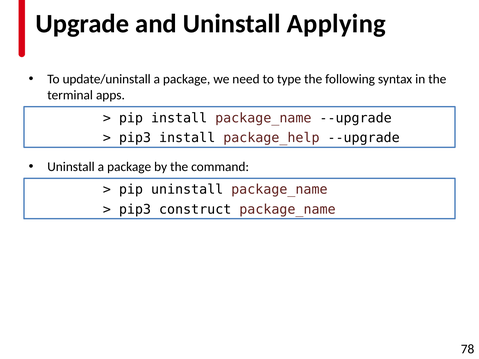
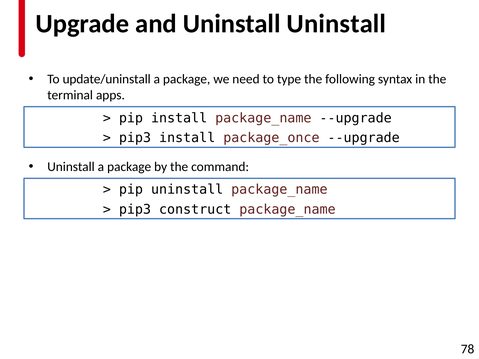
Uninstall Applying: Applying -> Uninstall
package_help: package_help -> package_once
